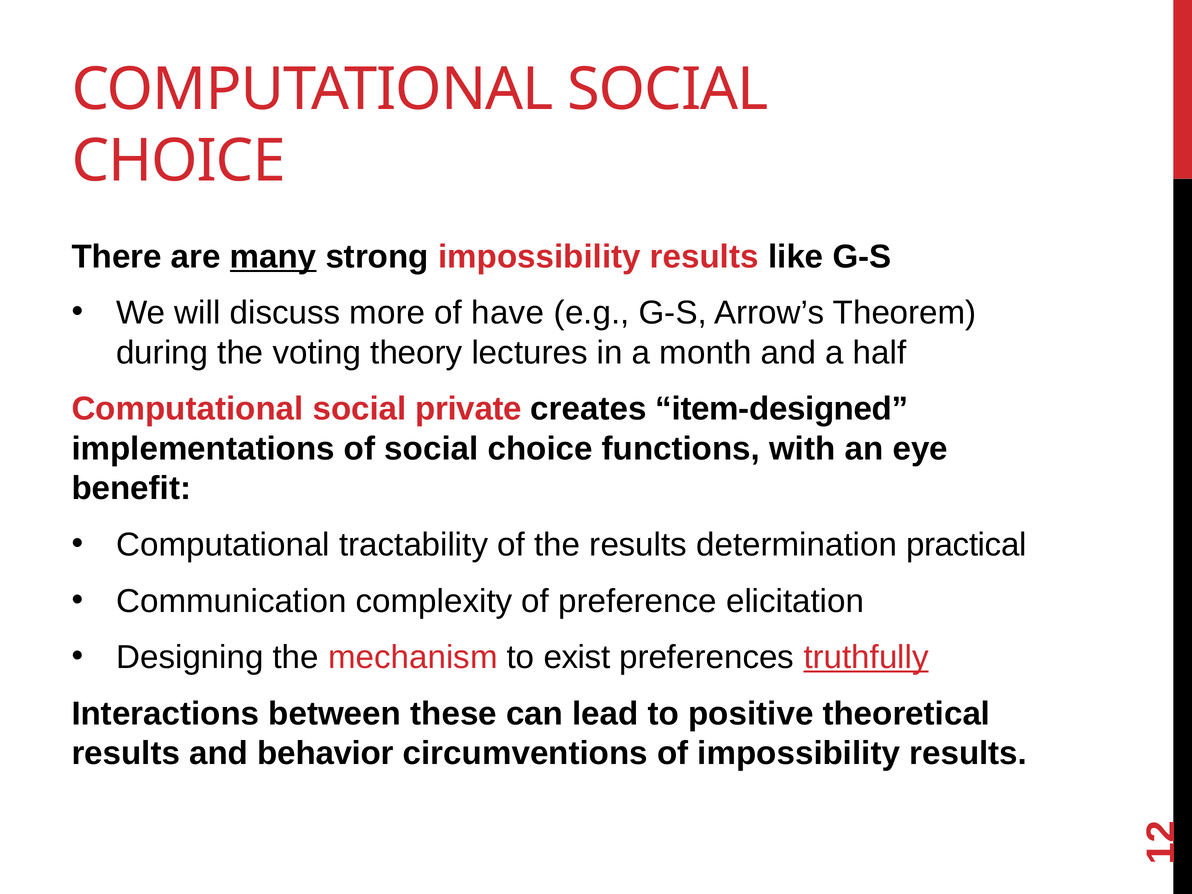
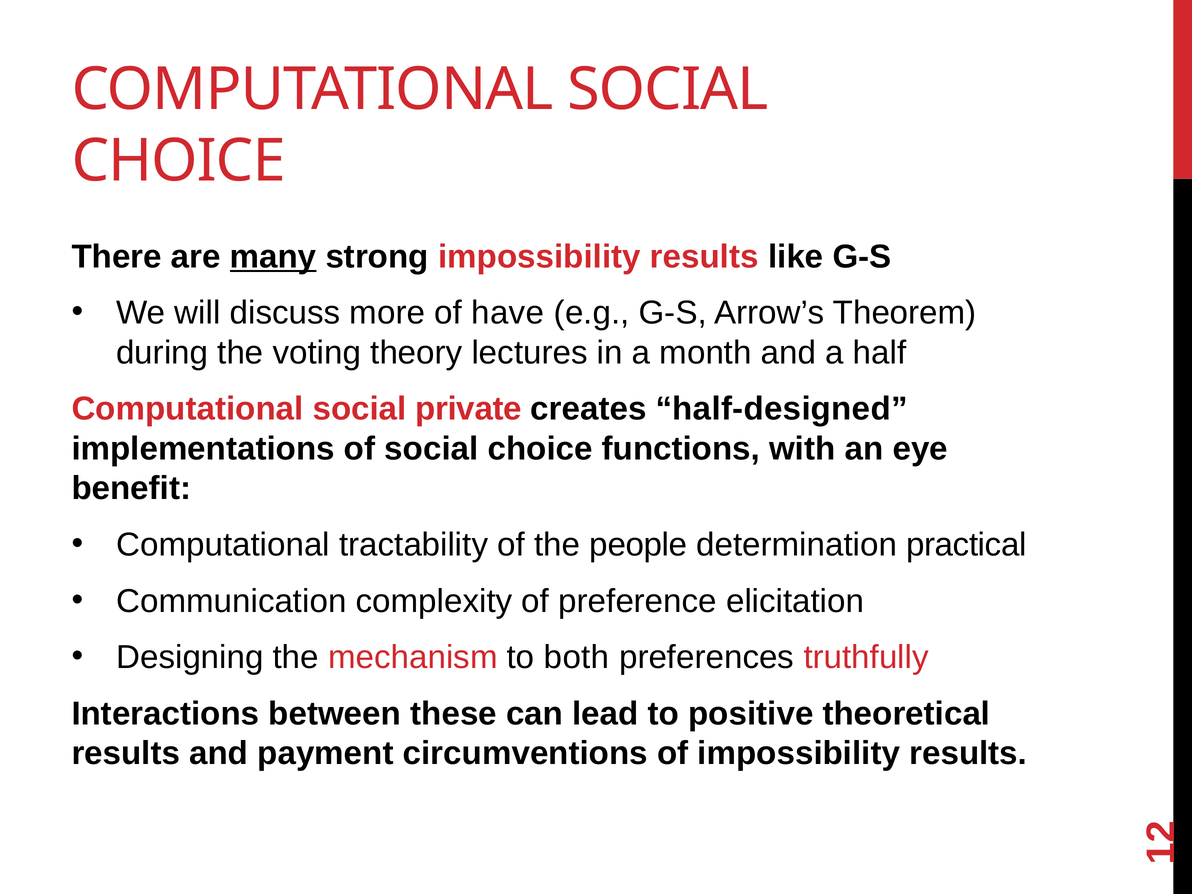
item-designed: item-designed -> half-designed
the results: results -> people
exist: exist -> both
truthfully underline: present -> none
behavior: behavior -> payment
